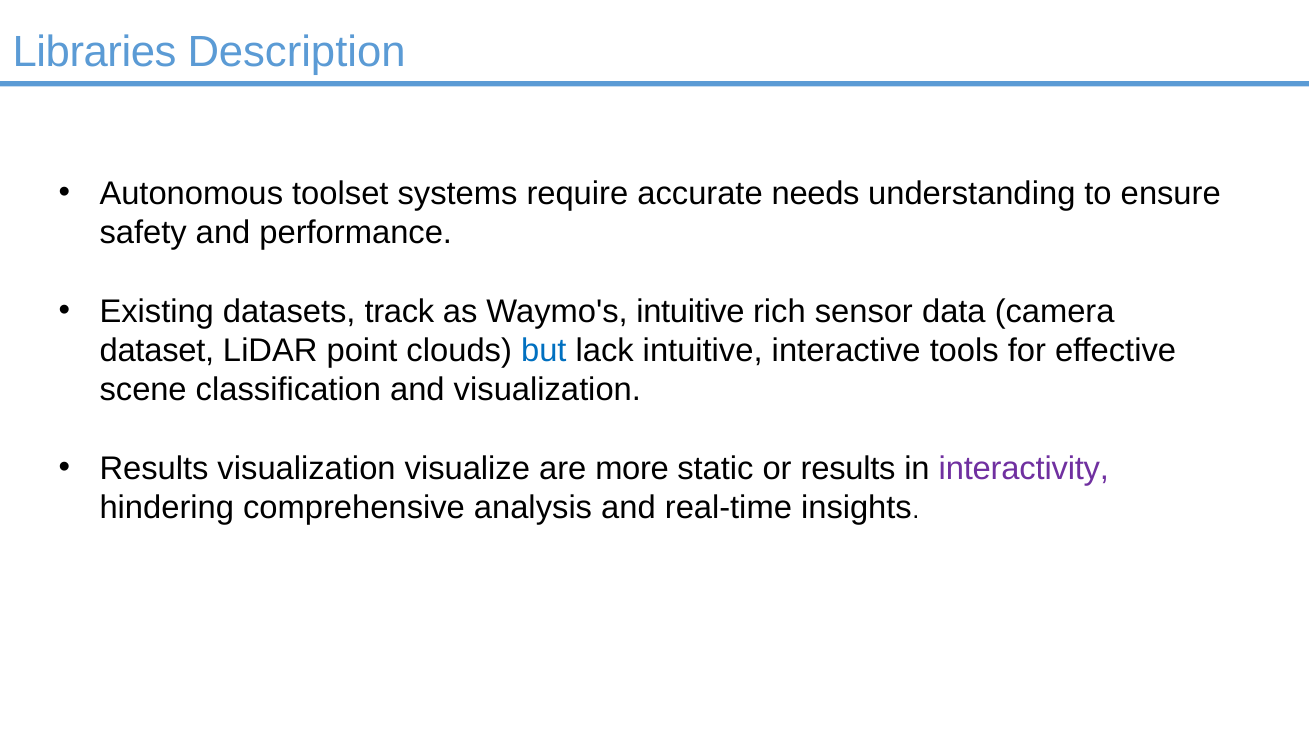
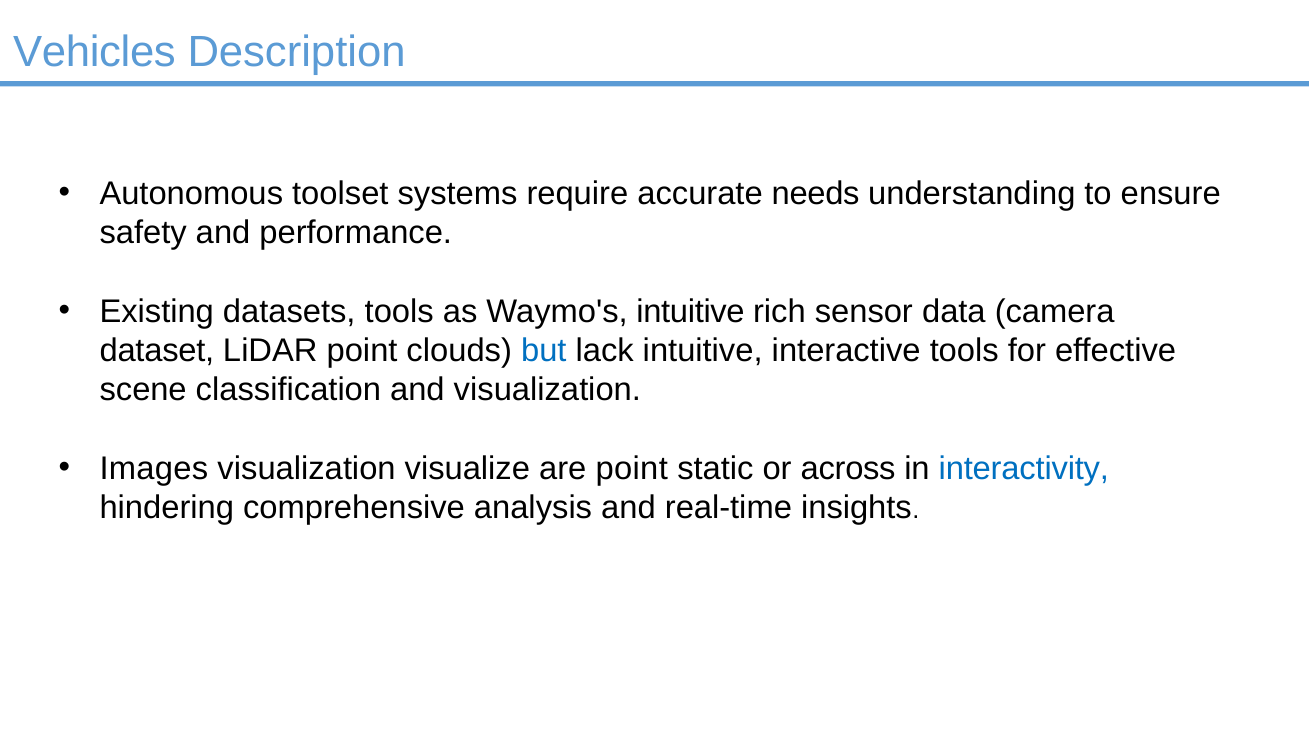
Libraries: Libraries -> Vehicles
datasets track: track -> tools
Results at (154, 469): Results -> Images
are more: more -> point
or results: results -> across
interactivity colour: purple -> blue
